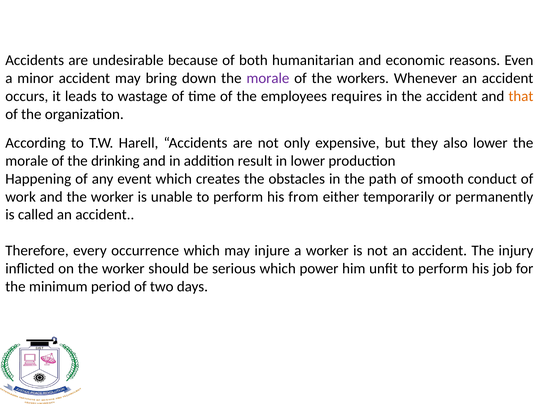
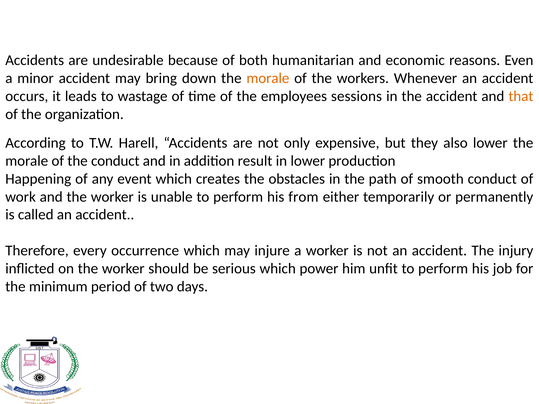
morale at (268, 78) colour: purple -> orange
requires: requires -> sessions
the drinking: drinking -> conduct
